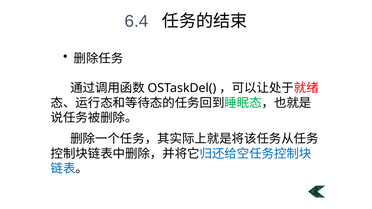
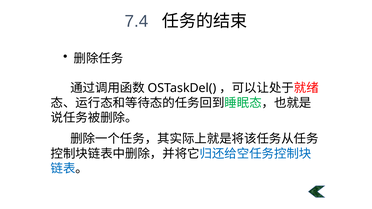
6.4: 6.4 -> 7.4
